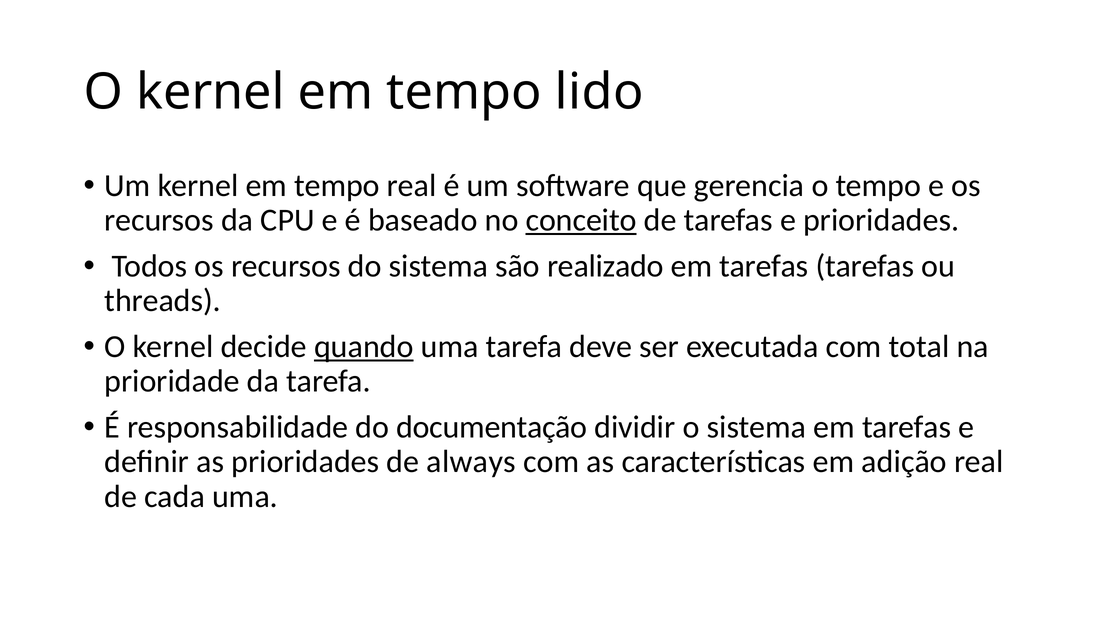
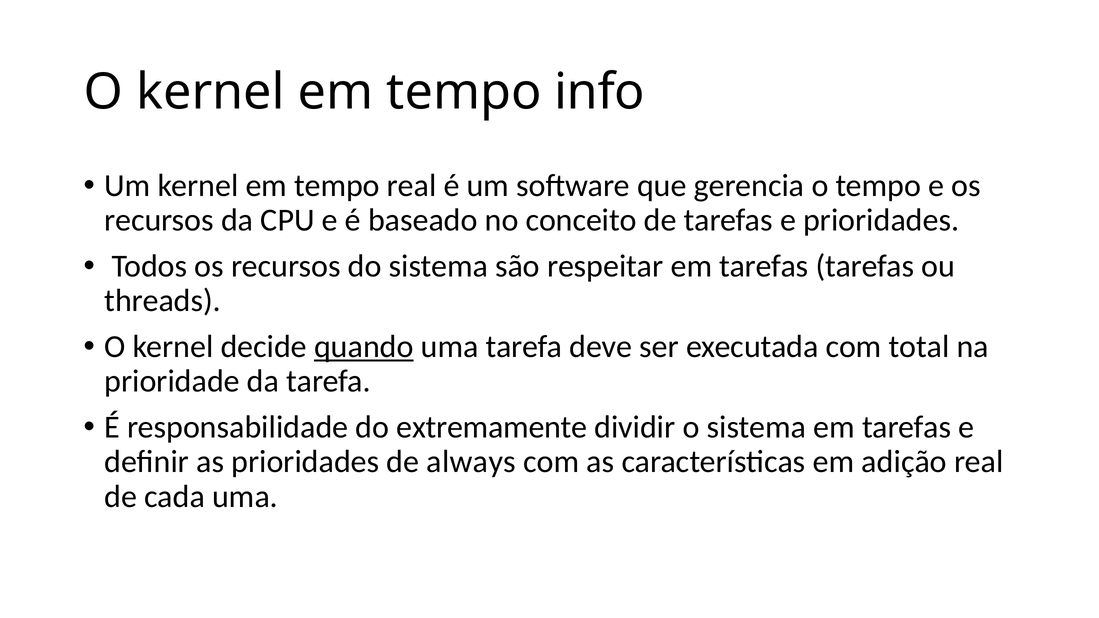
lido: lido -> info
conceito underline: present -> none
realizado: realizado -> respeitar
documentação: documentação -> extremamente
